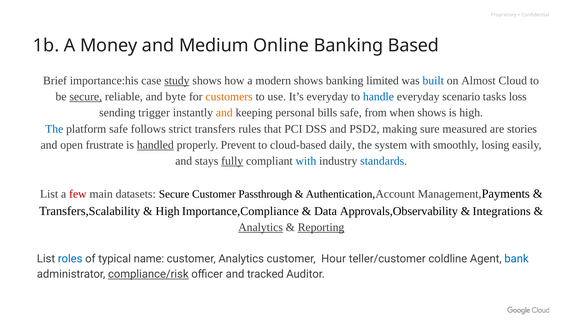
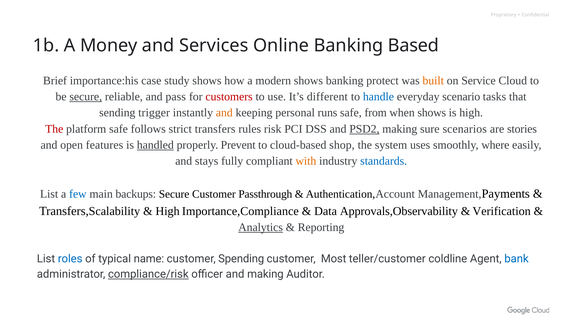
Medium: Medium -> Services
study underline: present -> none
limited: limited -> protect
built colour: blue -> orange
Almost: Almost -> Service
byte: byte -> pass
customers colour: orange -> red
It’s everyday: everyday -> different
loss: loss -> that
bills: bills -> runs
The at (54, 129) colour: blue -> red
that: that -> risk
PSD2 underline: none -> present
measured: measured -> scenarios
frustrate: frustrate -> features
daily: daily -> shop
system with: with -> uses
losing: losing -> where
fully underline: present -> none
with at (306, 161) colour: blue -> orange
few colour: red -> blue
datasets: datasets -> backups
Integrations: Integrations -> Verification
Reporting underline: present -> none
customer Analytics: Analytics -> Spending
Hour: Hour -> Most
and tracked: tracked -> making
